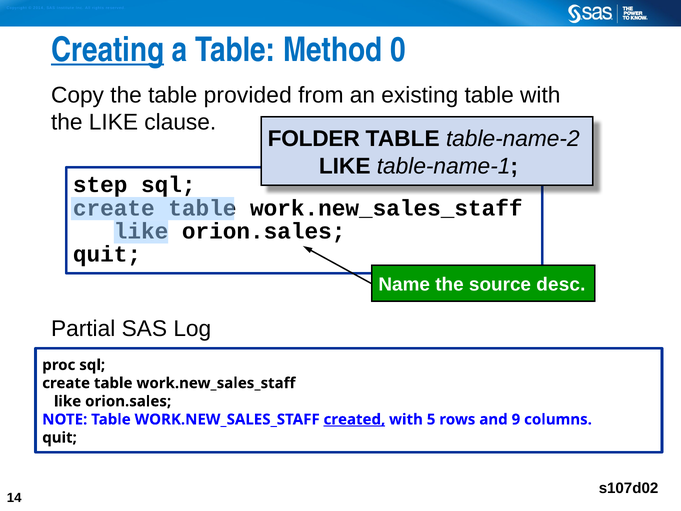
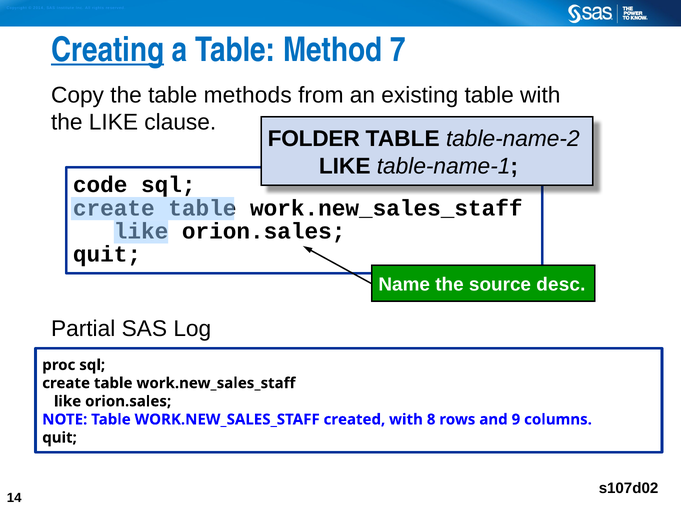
0: 0 -> 7
provided: provided -> methods
step: step -> code
created underline: present -> none
5: 5 -> 8
